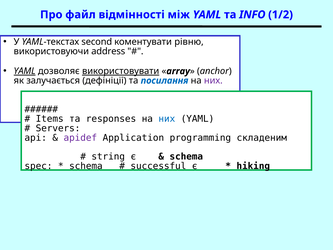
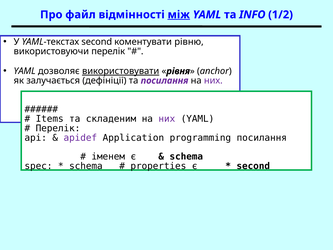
між underline: none -> present
використовуючи address: address -> перелік
YAML at (25, 71) underline: present -> none
array: array -> рівня
посилання at (165, 81) colour: blue -> purple
responses: responses -> складеним
них at (167, 119) colour: blue -> purple
Servers at (58, 128): Servers -> Перелік
programming складеним: складеним -> посилання
string: string -> іменем
successful: successful -> properties
hiking at (253, 166): hiking -> second
